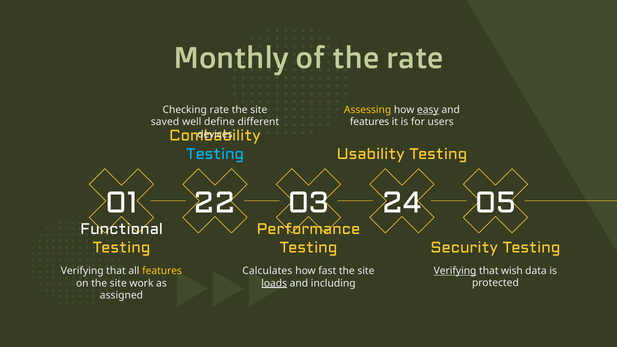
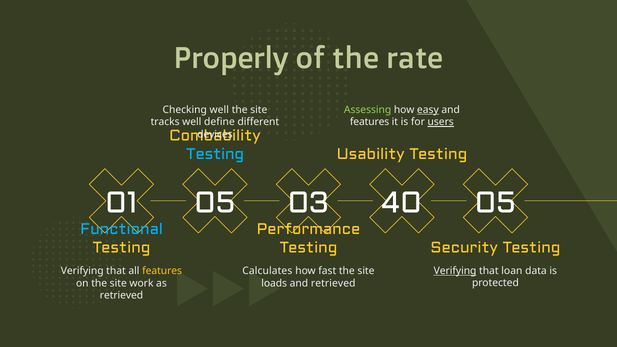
Monthly: Monthly -> Properly
Checking rate: rate -> well
Assessing colour: yellow -> light green
saved: saved -> tracks
users underline: none -> present
01 22: 22 -> 05
24: 24 -> 40
Functional colour: white -> light blue
wish: wish -> loan
loads underline: present -> none
and including: including -> retrieved
assigned at (121, 296): assigned -> retrieved
